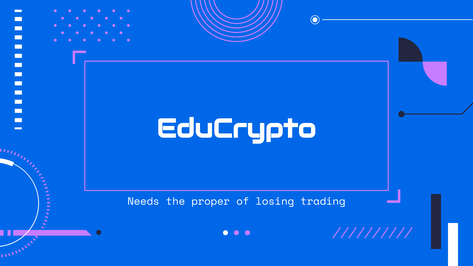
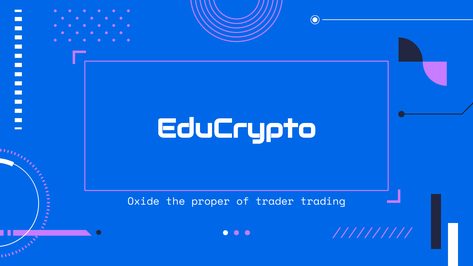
Needs: Needs -> Oxide
losing: losing -> trader
